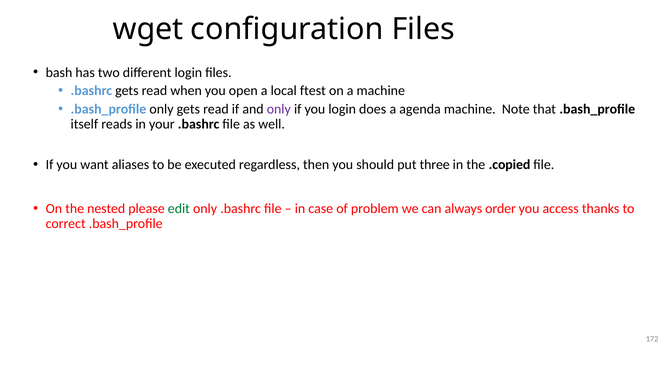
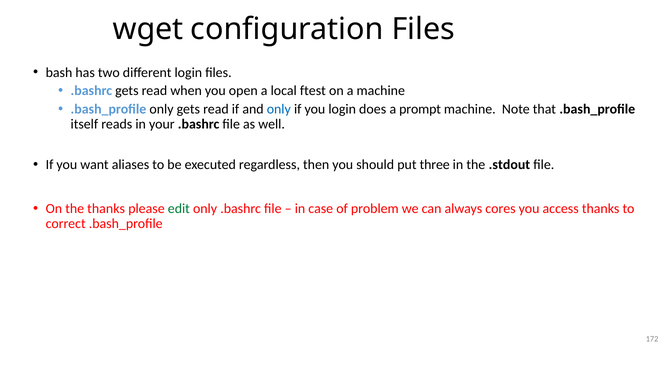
only at (279, 109) colour: purple -> blue
agenda: agenda -> prompt
.copied: .copied -> .stdout
the nested: nested -> thanks
order: order -> cores
